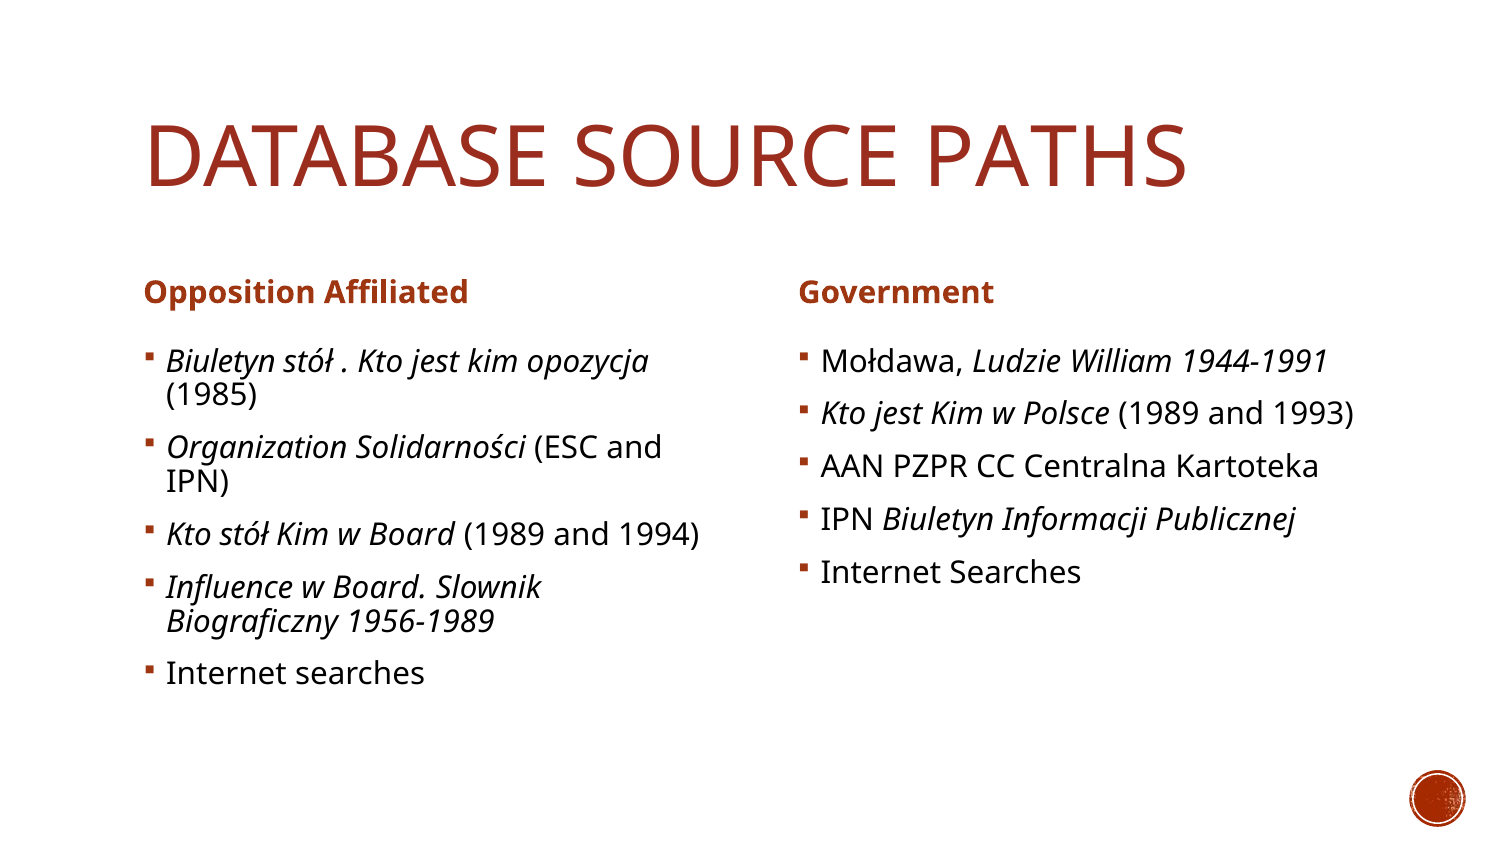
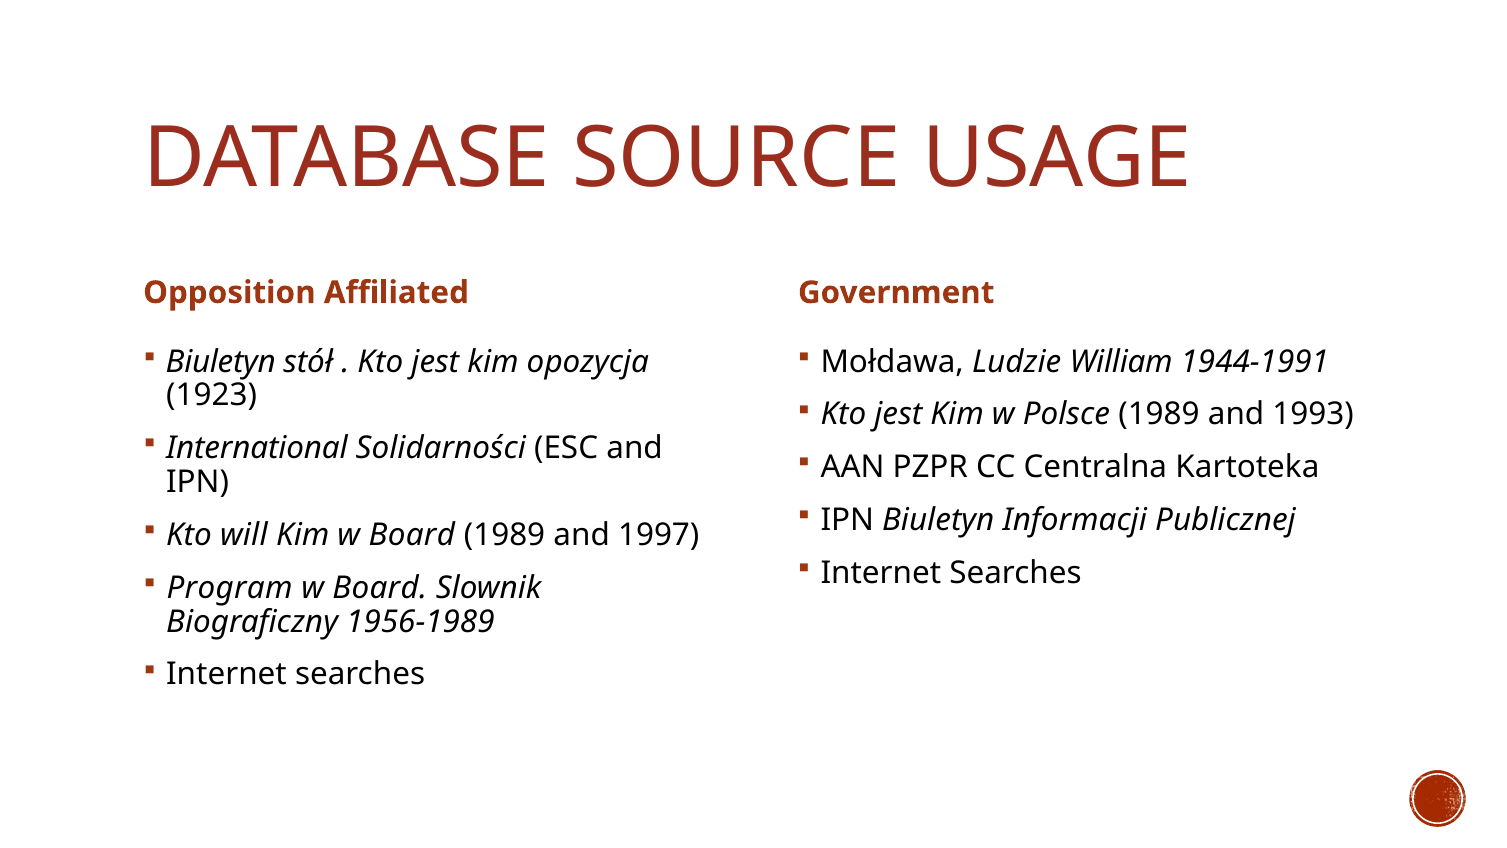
PATHS: PATHS -> USAGE
1985: 1985 -> 1923
Organization: Organization -> International
Kto stół: stół -> will
1994: 1994 -> 1997
Influence: Influence -> Program
